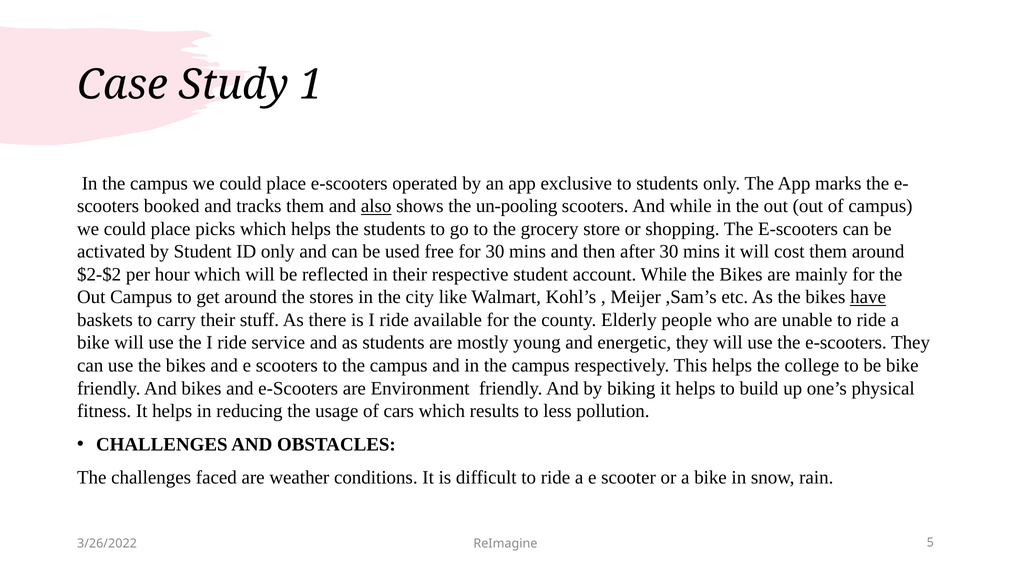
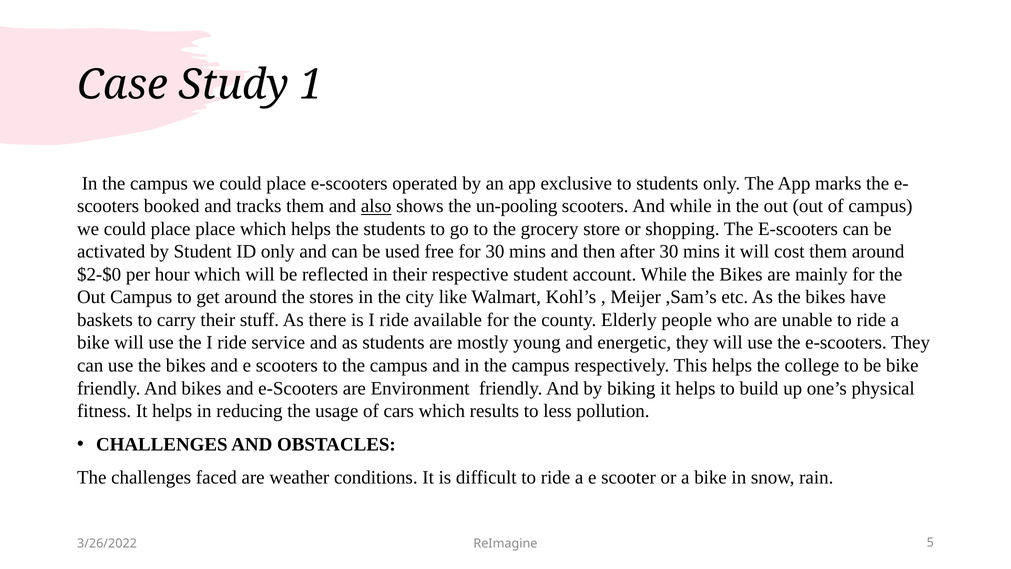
place picks: picks -> place
$2-$2: $2-$2 -> $2-$0
have underline: present -> none
